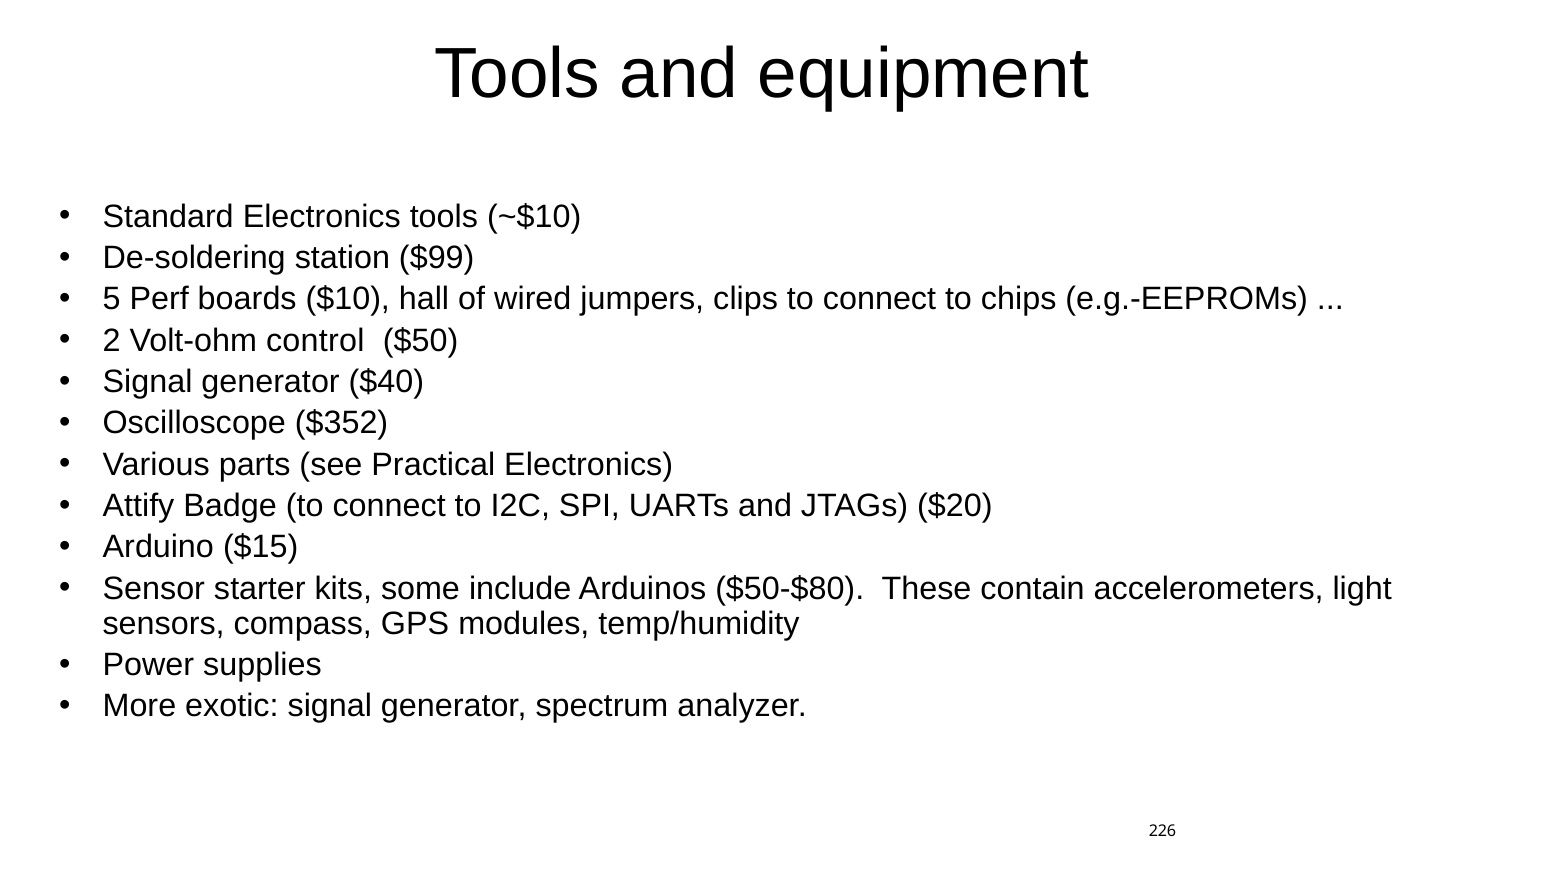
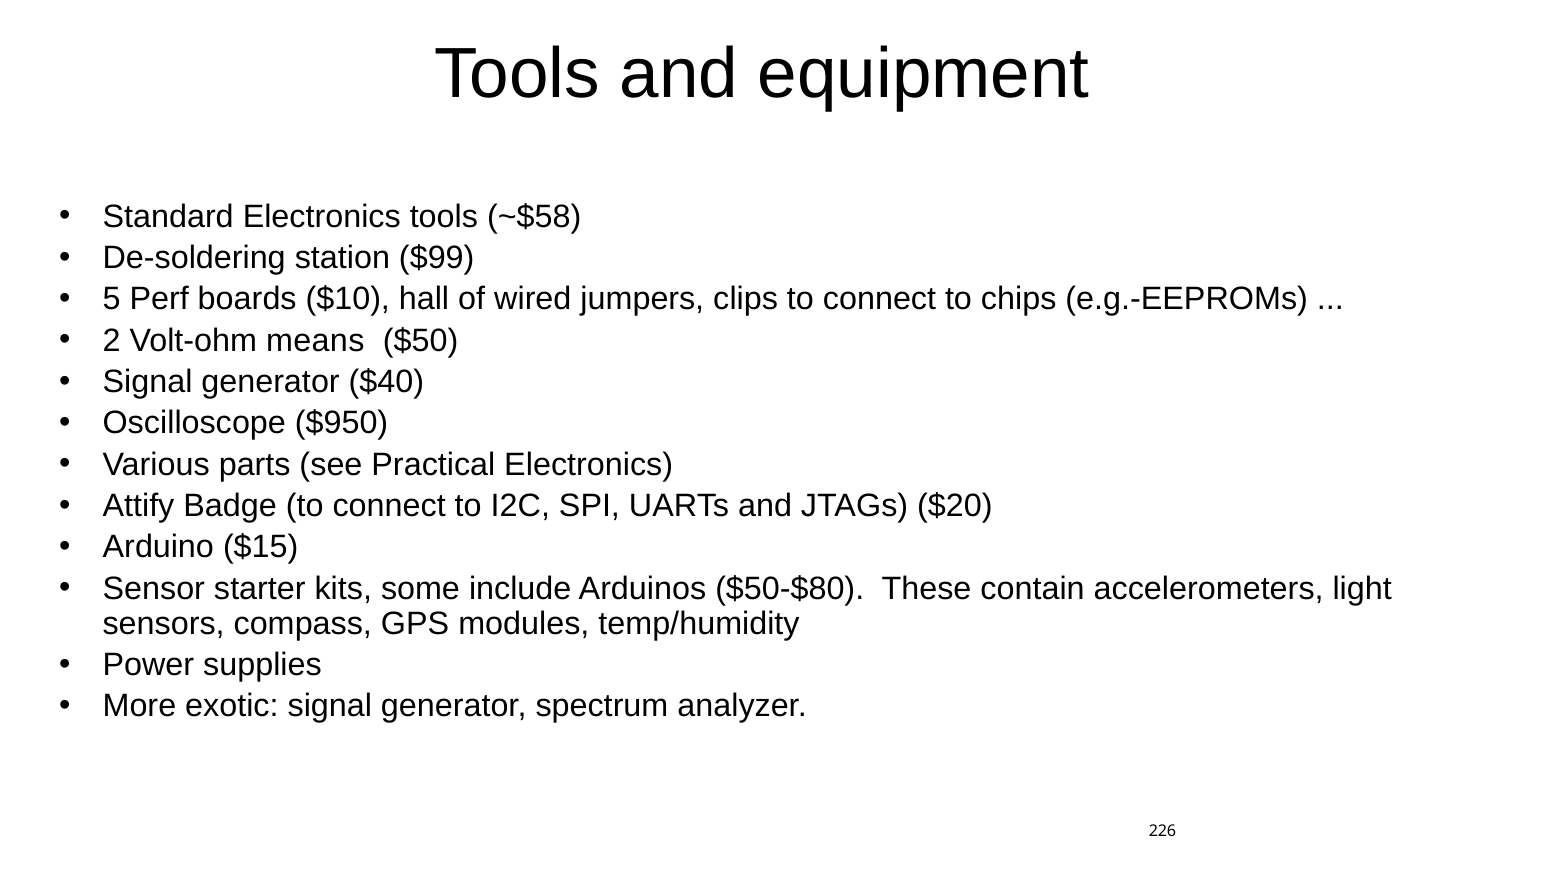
~$10: ~$10 -> ~$58
control: control -> means
$352: $352 -> $950
